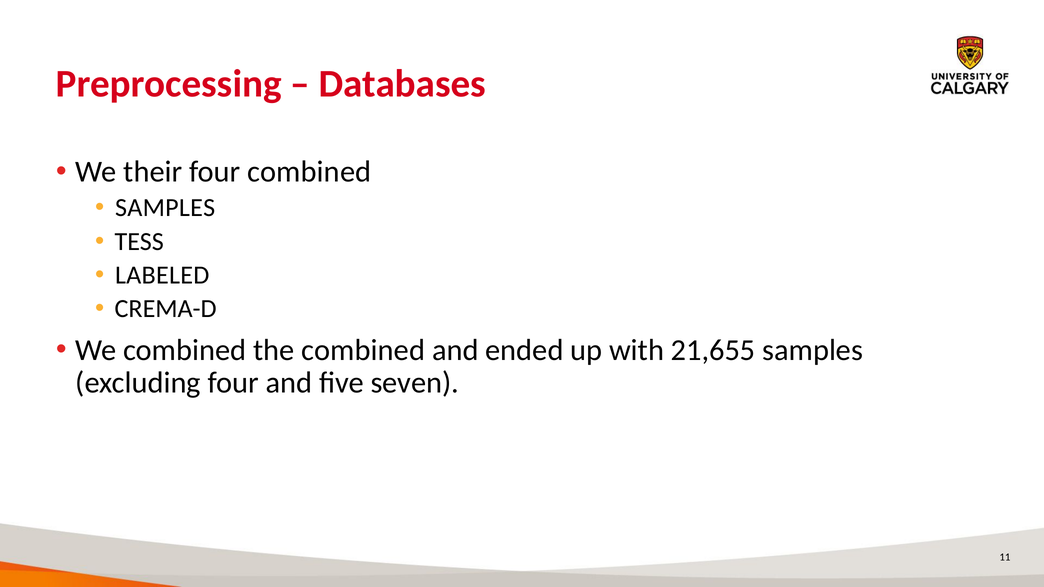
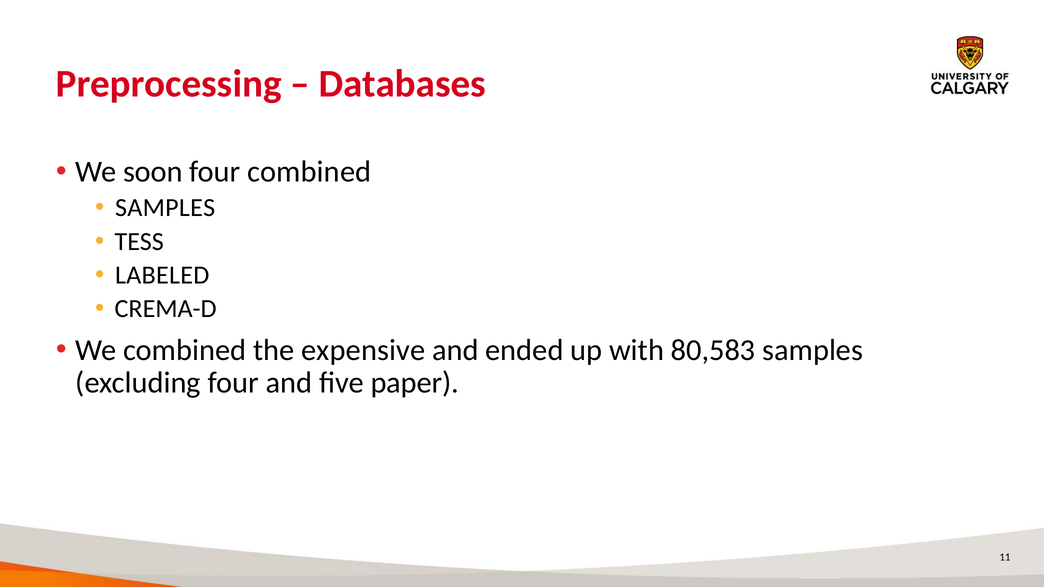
their: their -> soon
the combined: combined -> expensive
21,655: 21,655 -> 80,583
seven: seven -> paper
